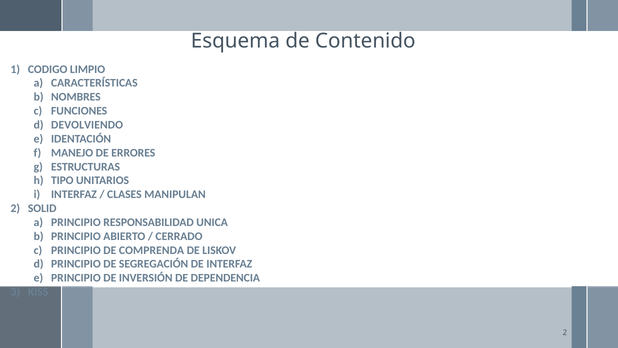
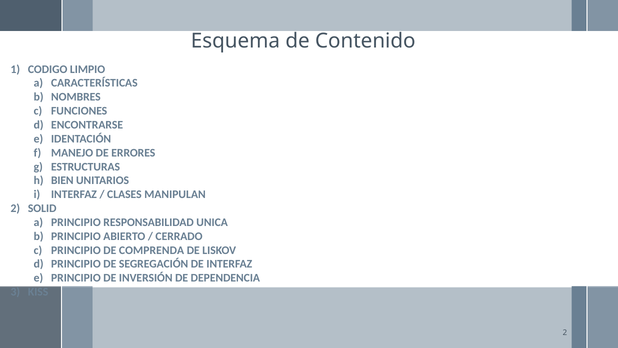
DEVOLVIENDO: DEVOLVIENDO -> ENCONTRARSE
TIPO: TIPO -> BIEN
